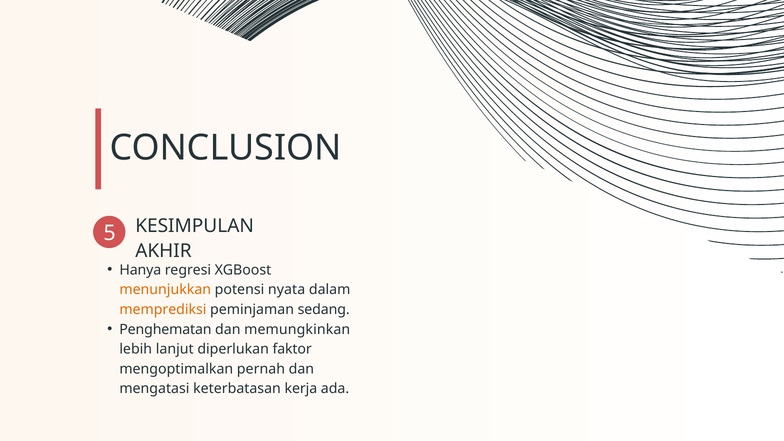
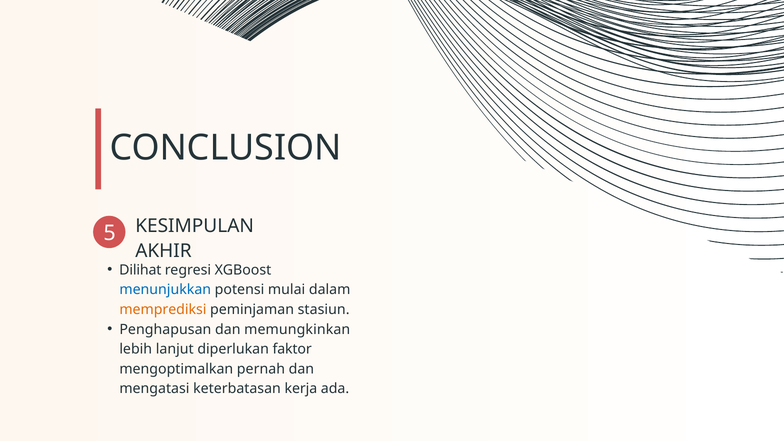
Hanya: Hanya -> Dilihat
menunjukkan colour: orange -> blue
nyata: nyata -> mulai
sedang: sedang -> stasiun
Penghematan: Penghematan -> Penghapusan
